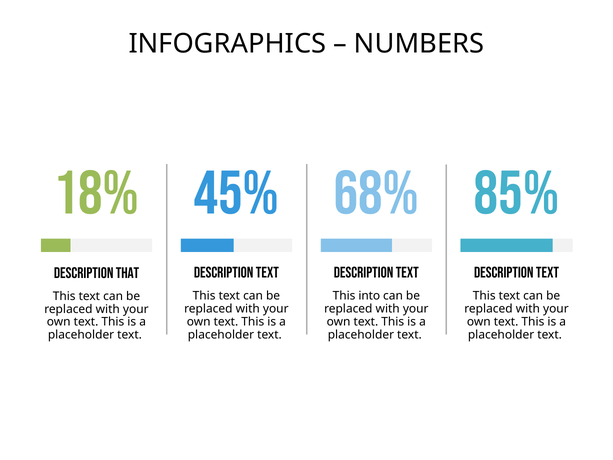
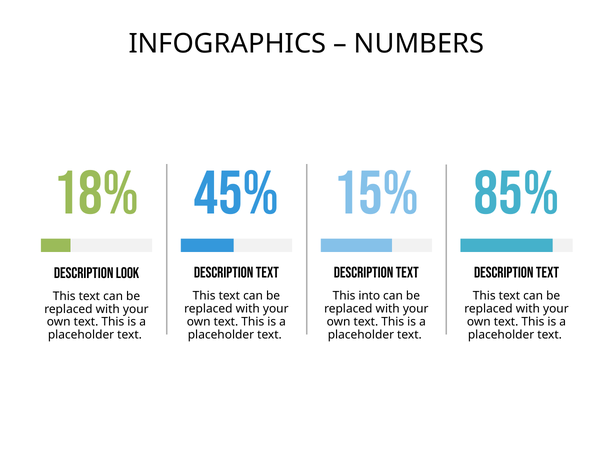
68%: 68% -> 15%
THAT: THAT -> LOOK
